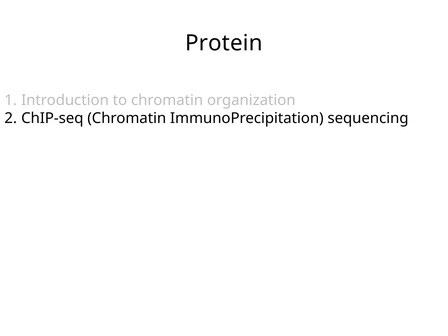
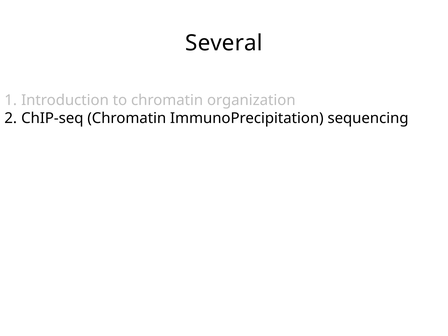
Protein: Protein -> Several
